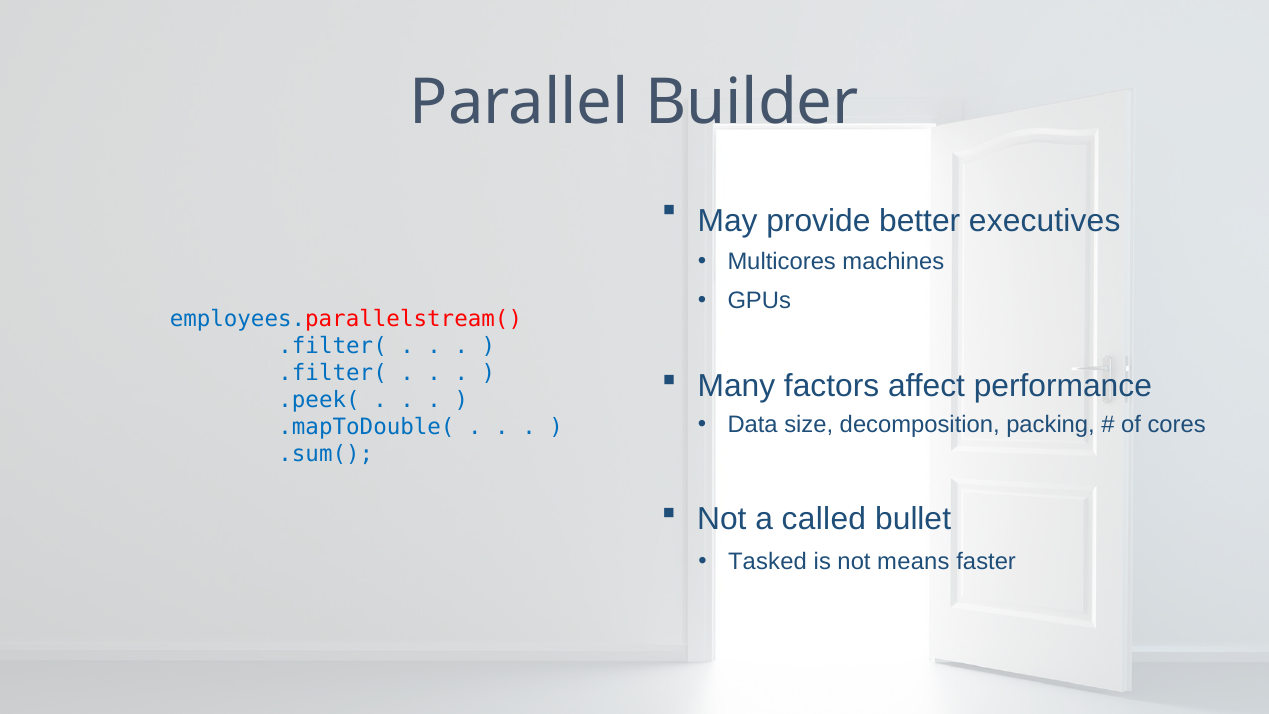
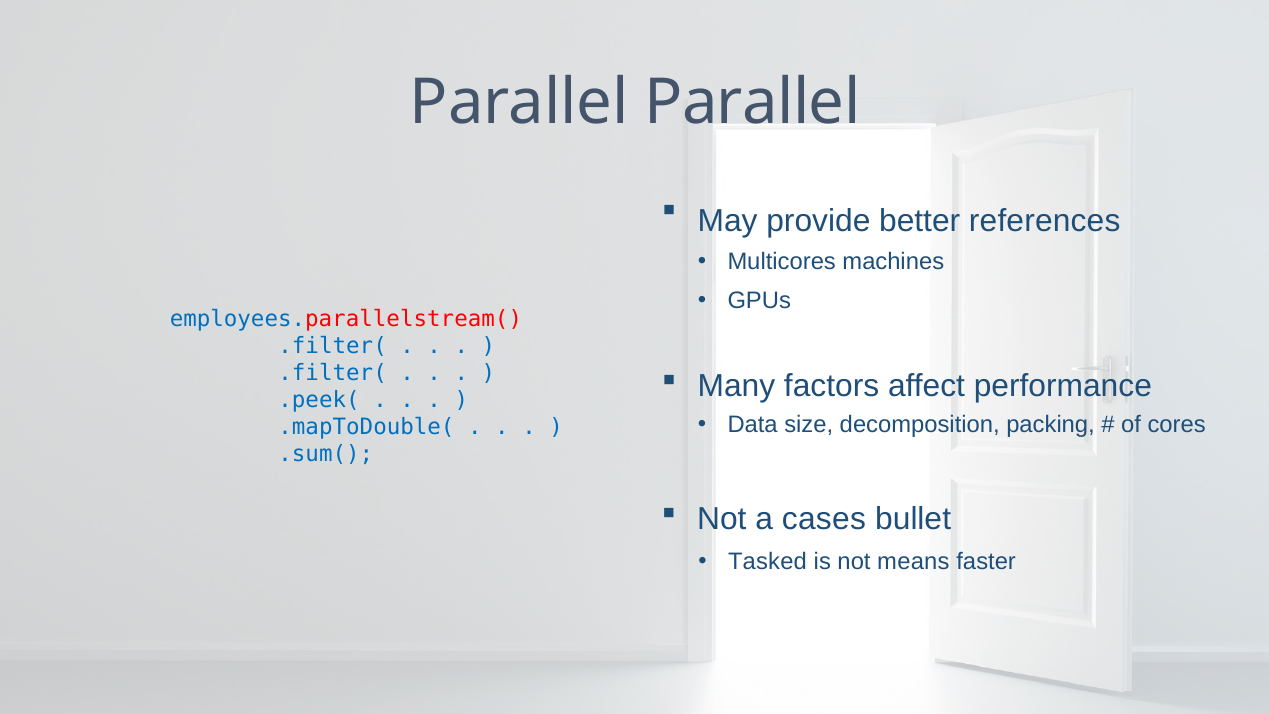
Parallel Builder: Builder -> Parallel
executives: executives -> references
called: called -> cases
